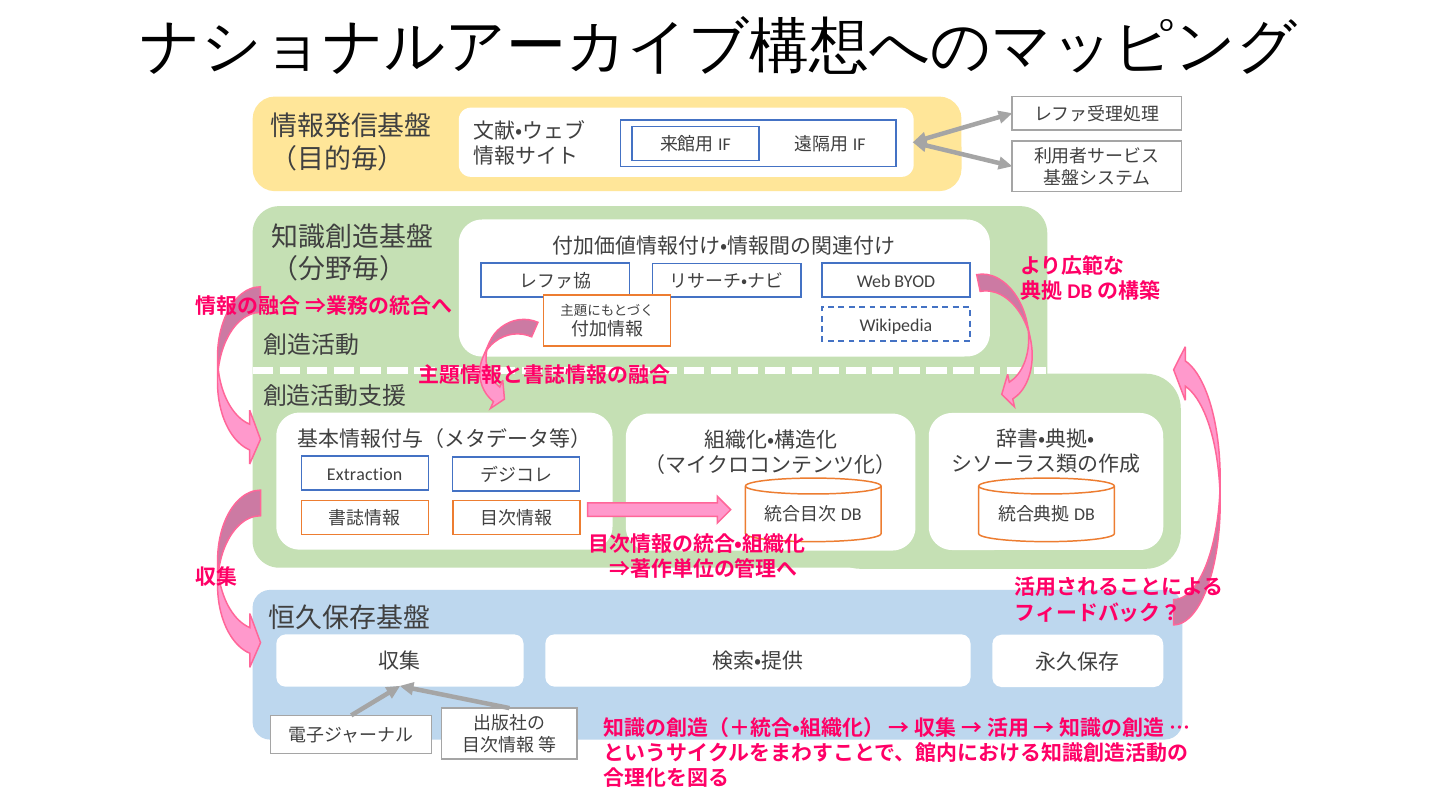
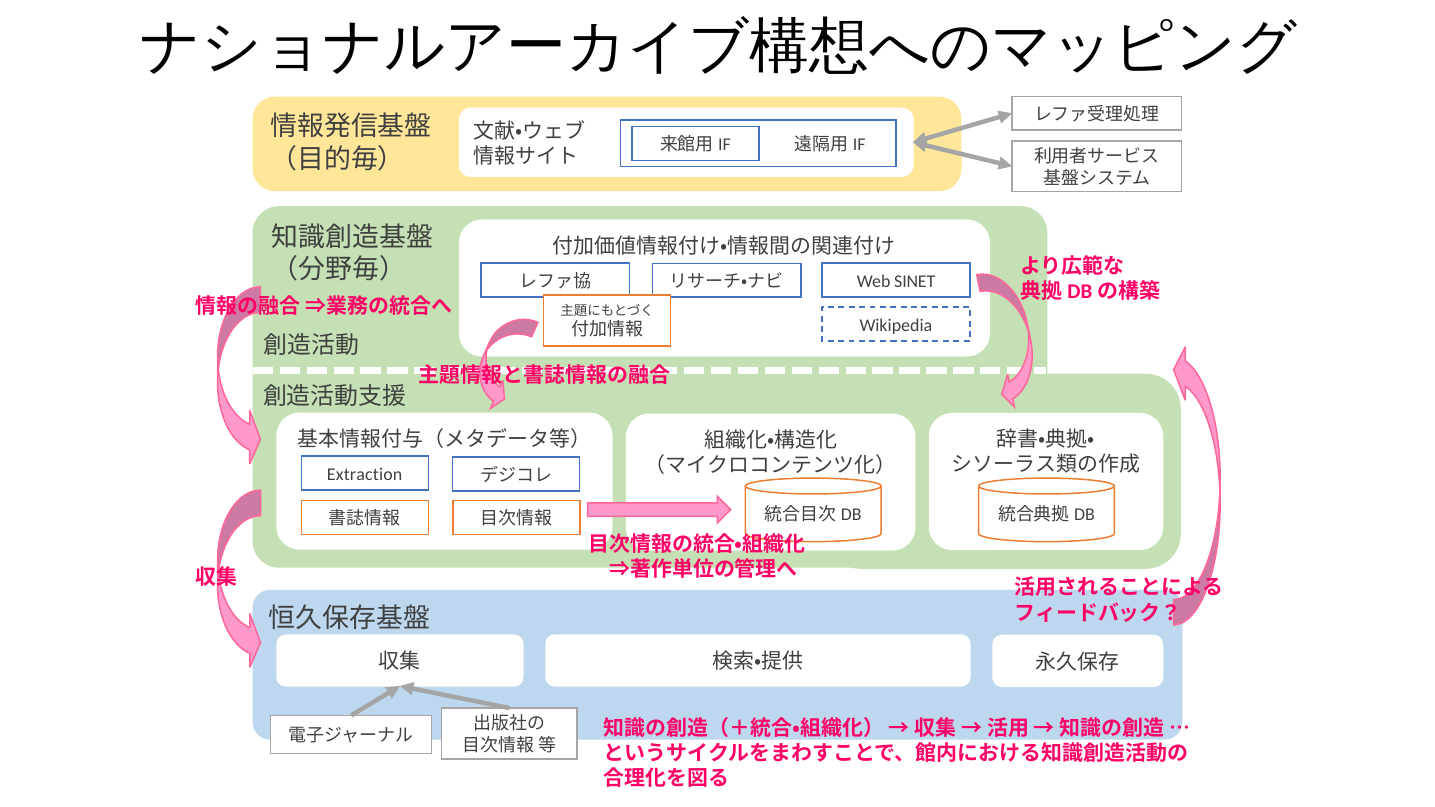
BYOD: BYOD -> SINET
